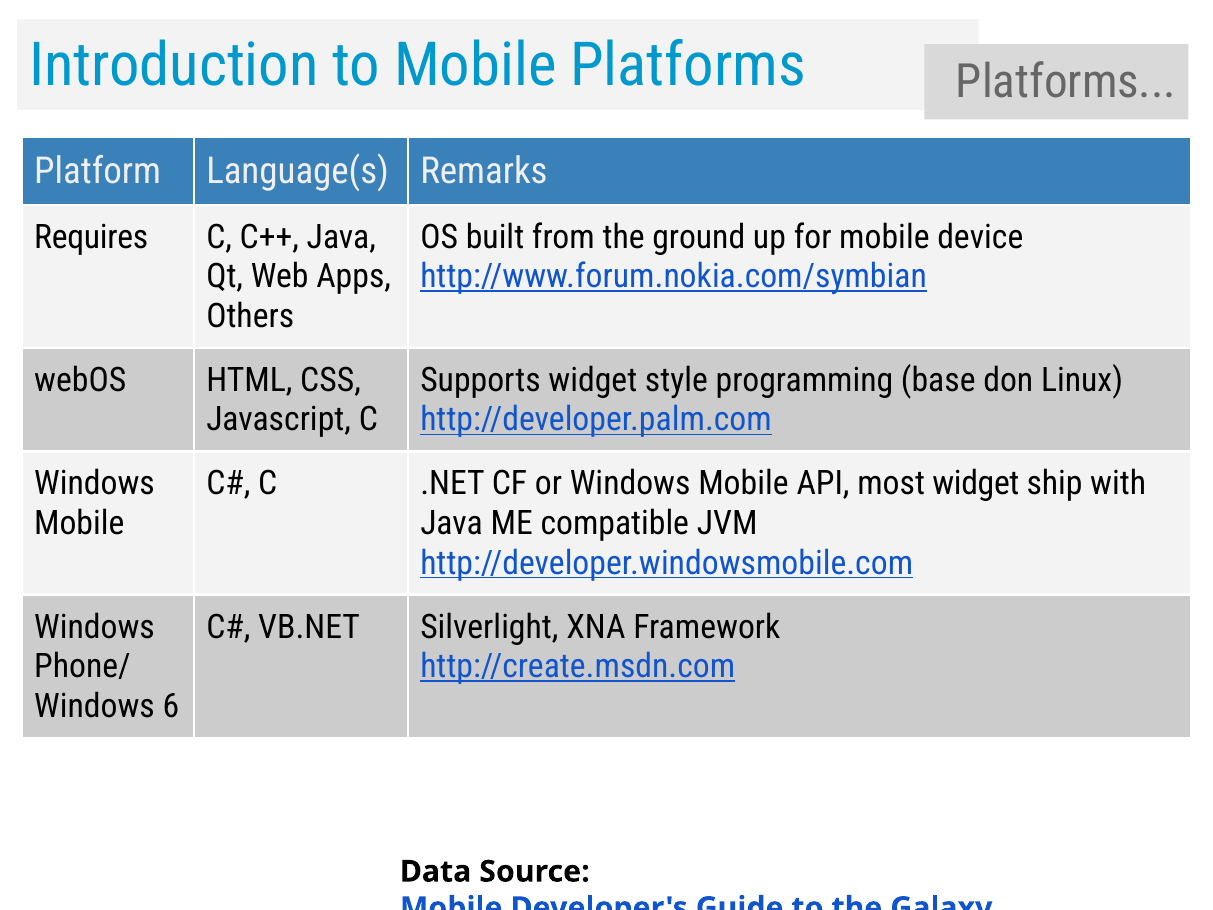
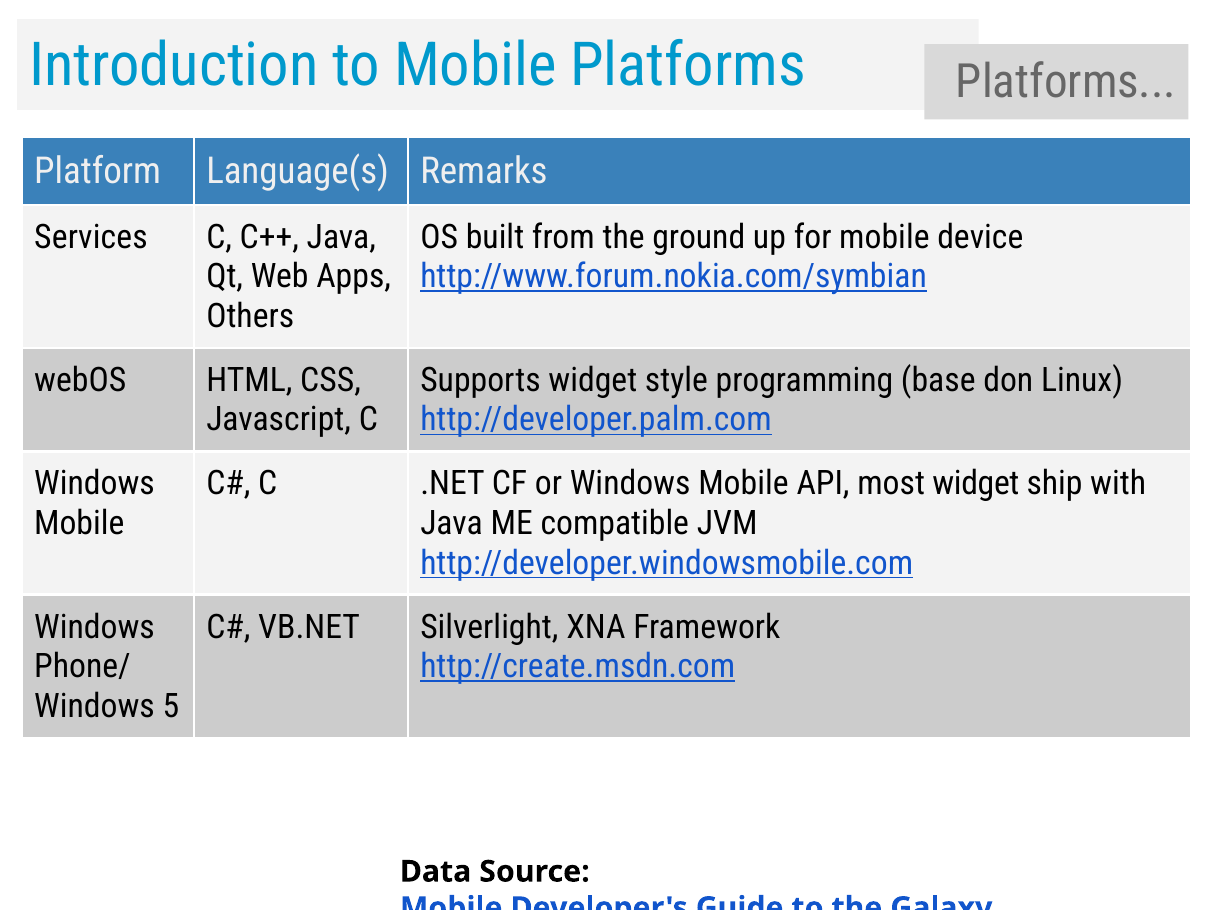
Requires: Requires -> Services
6: 6 -> 5
